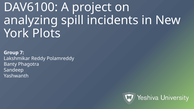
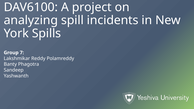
Plots: Plots -> Spills
